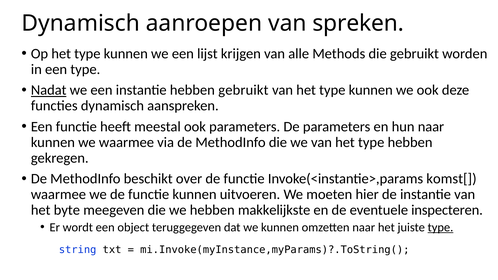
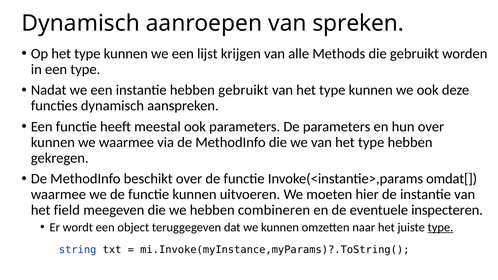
Nadat underline: present -> none
hun naar: naar -> over
komst[: komst[ -> omdat[
byte: byte -> field
makkelijkste: makkelijkste -> combineren
